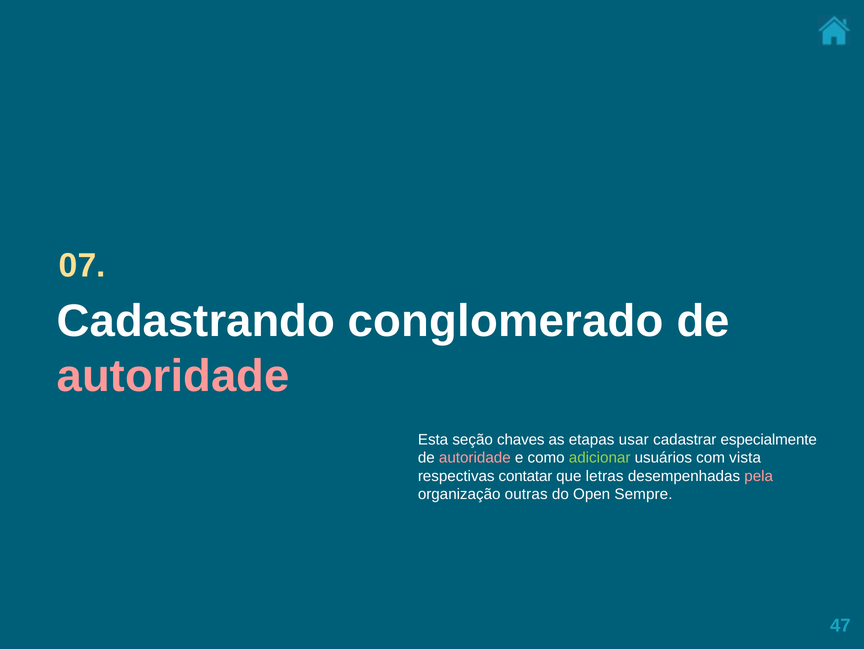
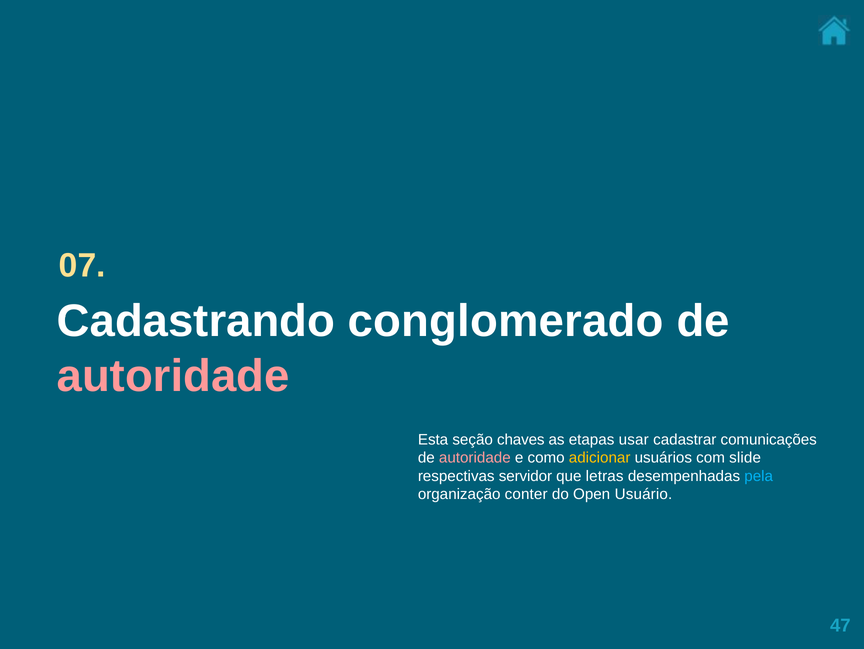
especialmente: especialmente -> comunicações
adicionar colour: light green -> yellow
vista: vista -> slide
contatar: contatar -> servidor
pela colour: pink -> light blue
outras: outras -> conter
Sempre: Sempre -> Usuário
